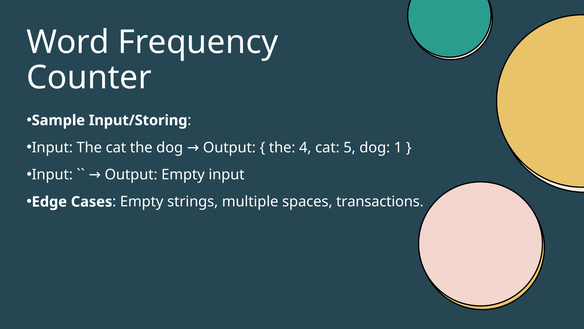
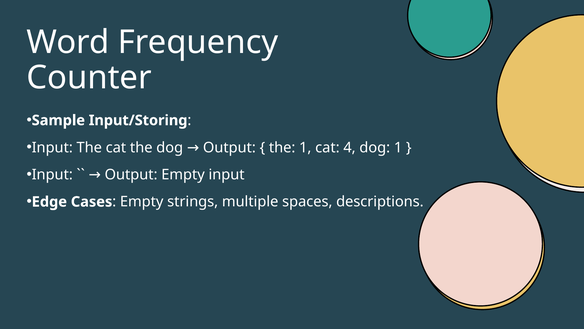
the 4: 4 -> 1
5: 5 -> 4
transactions: transactions -> descriptions
